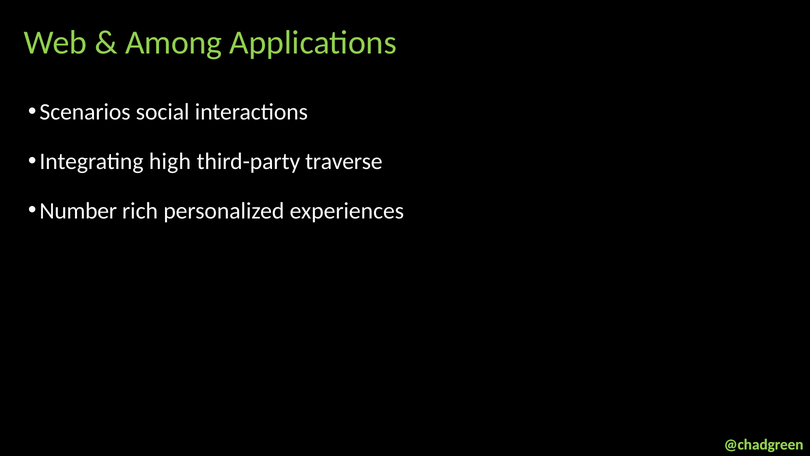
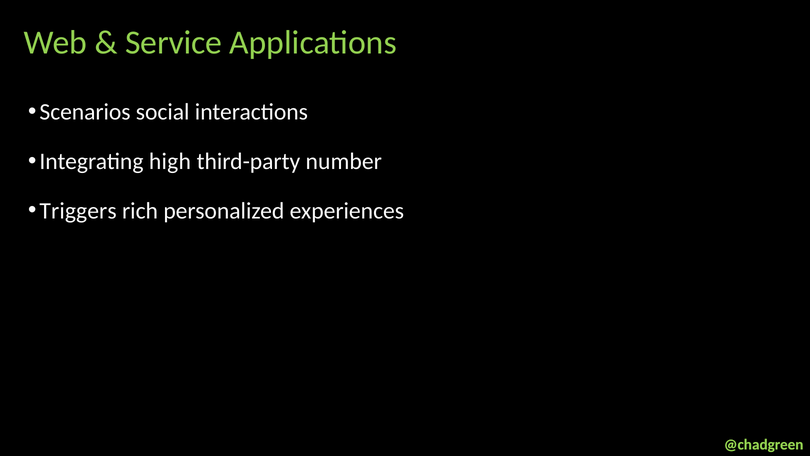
Among: Among -> Service
traverse: traverse -> number
Number: Number -> Triggers
